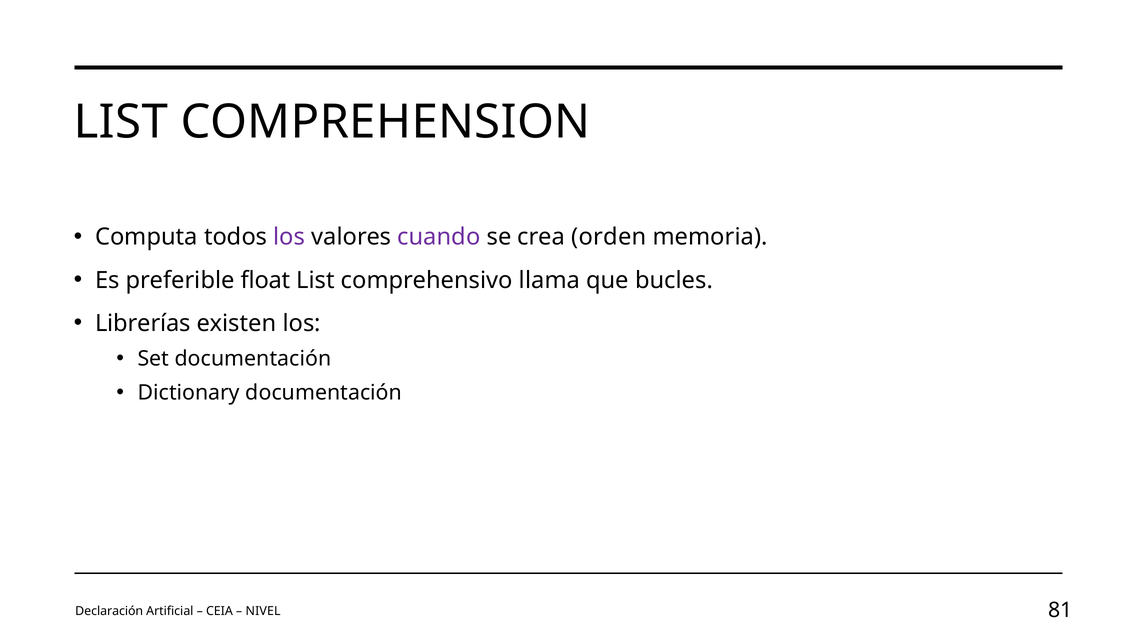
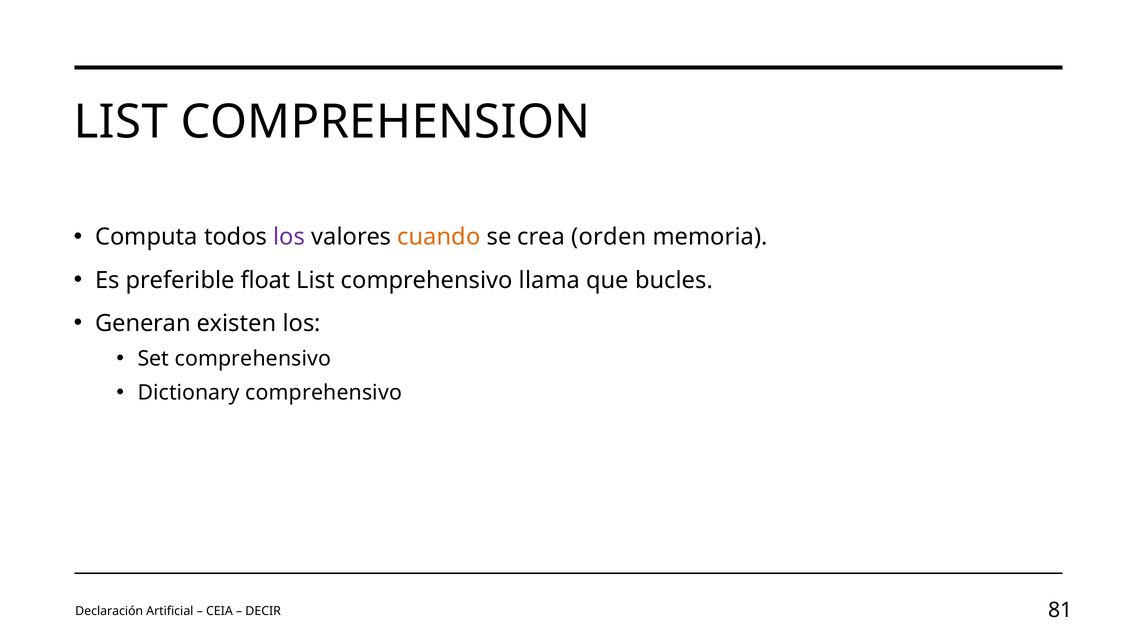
cuando colour: purple -> orange
Librerías: Librerías -> Generan
Set documentación: documentación -> comprehensivo
Dictionary documentación: documentación -> comprehensivo
NIVEL: NIVEL -> DECIR
